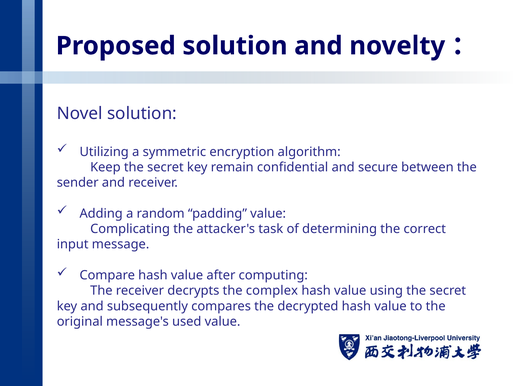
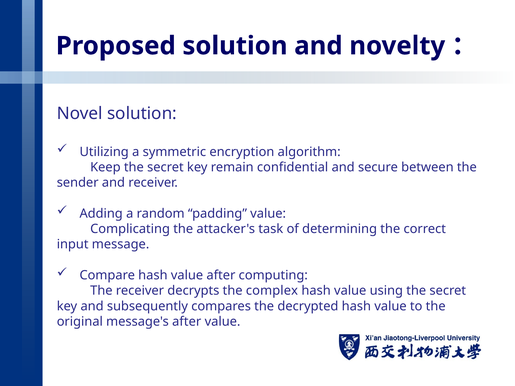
message's used: used -> after
